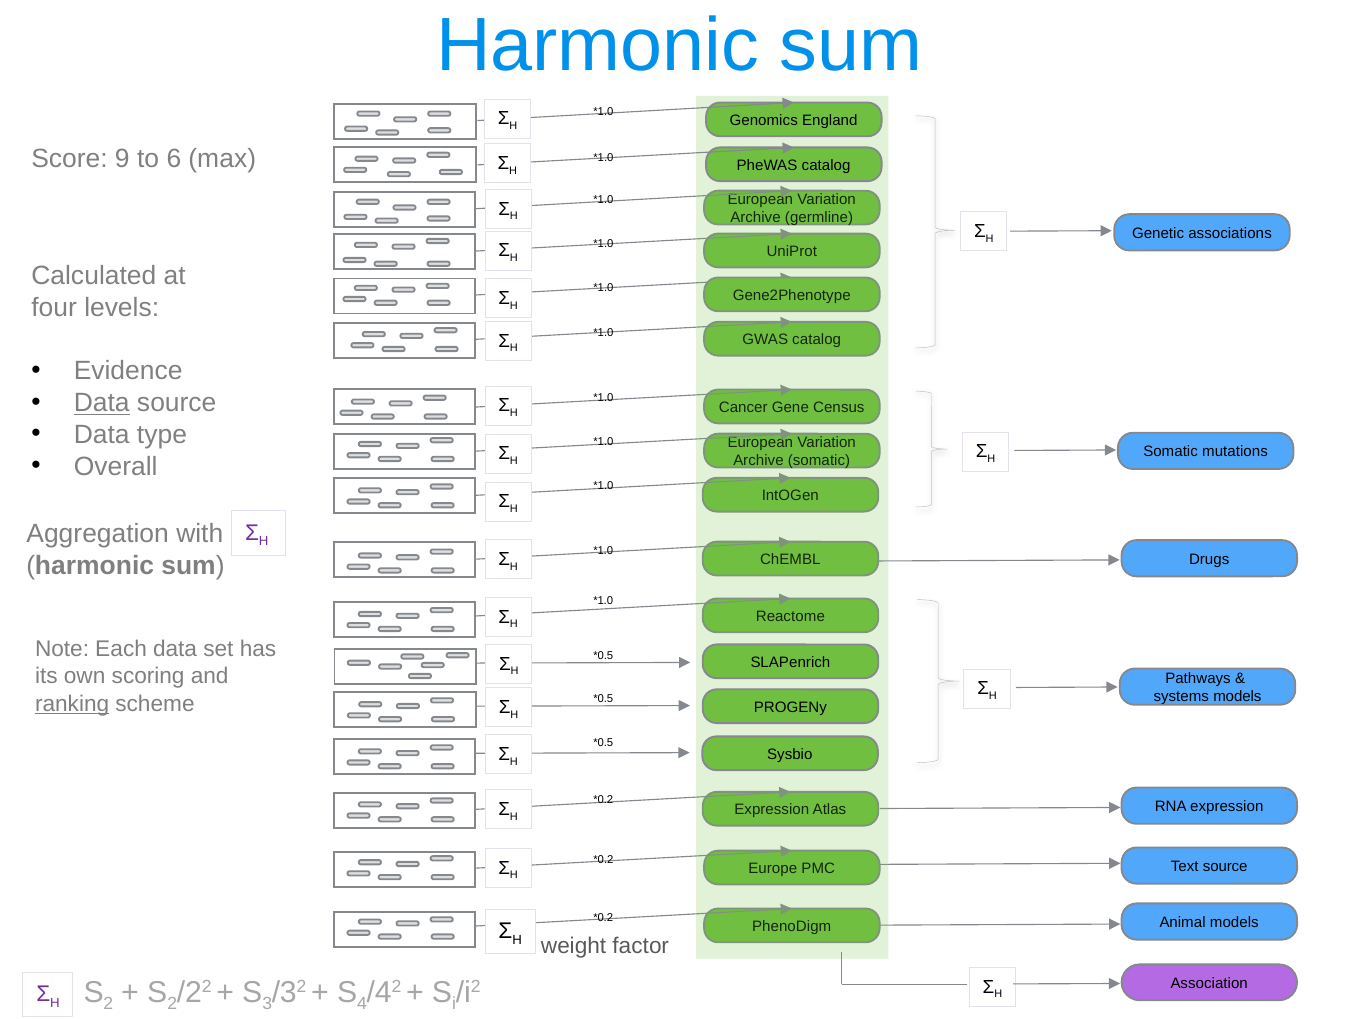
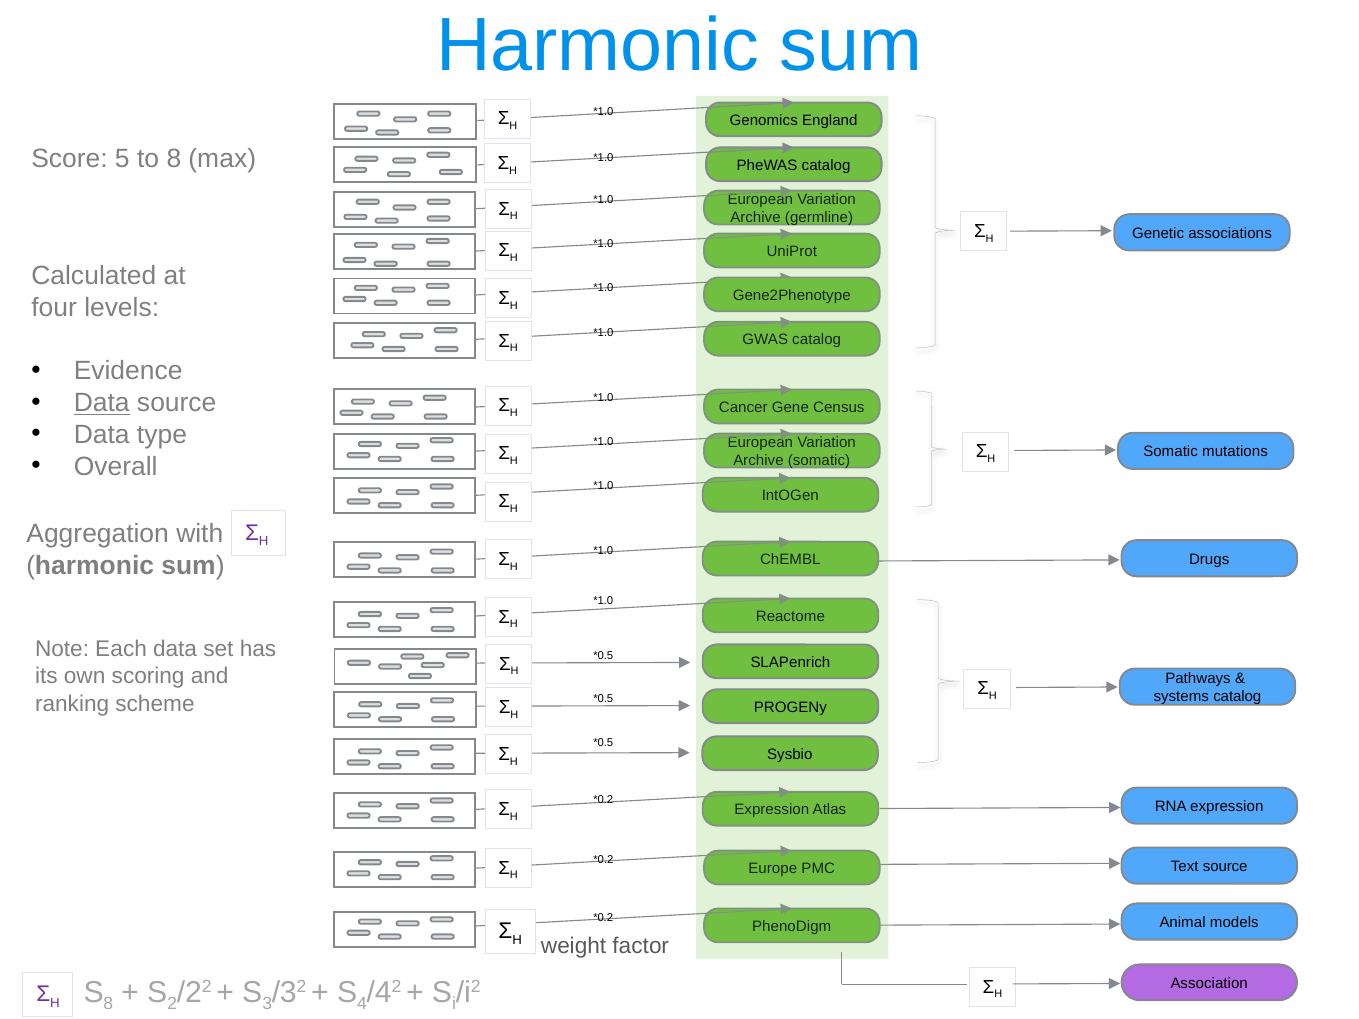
9: 9 -> 5
to 6: 6 -> 8
systems models: models -> catalog
ranking underline: present -> none
2 at (108, 1004): 2 -> 8
